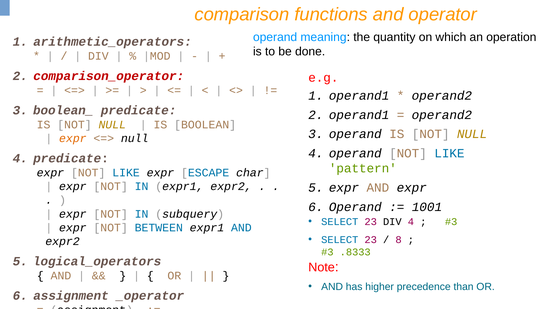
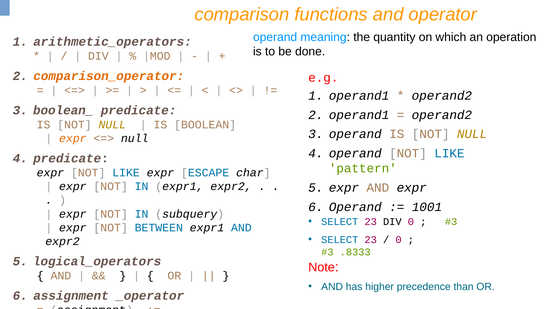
comparison_operator colour: red -> orange
DIV 4: 4 -> 0
8 at (399, 240): 8 -> 0
